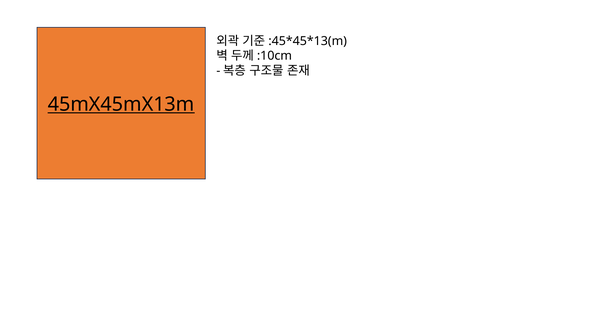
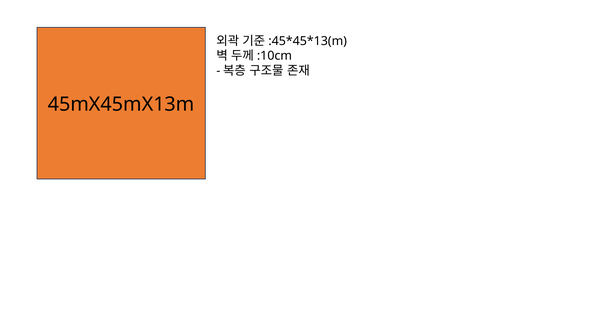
45mX45mX13m underline: present -> none
